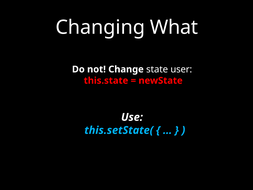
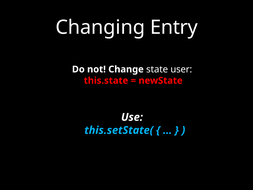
What: What -> Entry
